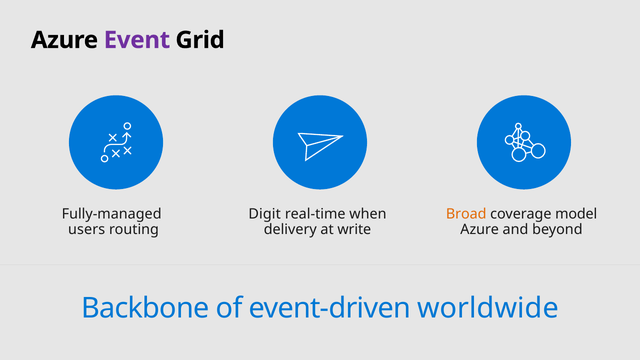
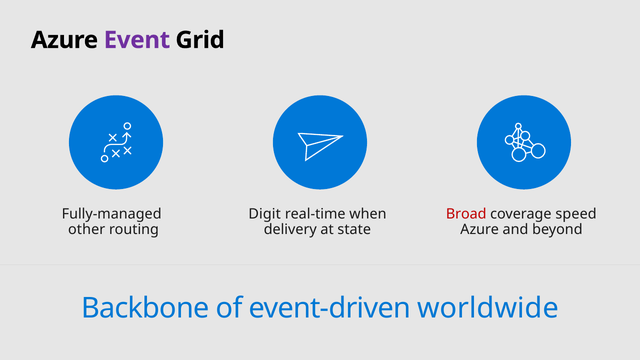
Broad colour: orange -> red
model: model -> speed
users: users -> other
write: write -> state
